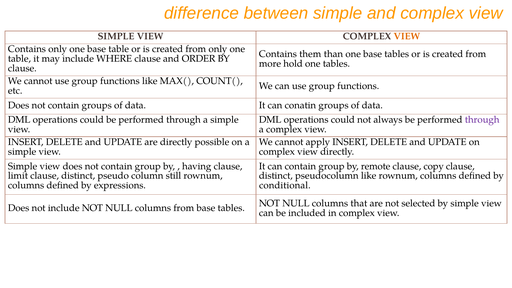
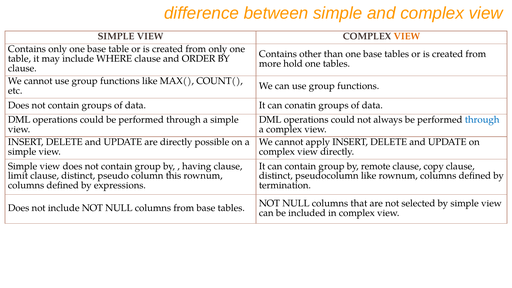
them: them -> other
through at (482, 120) colour: purple -> blue
still: still -> this
conditional: conditional -> termination
